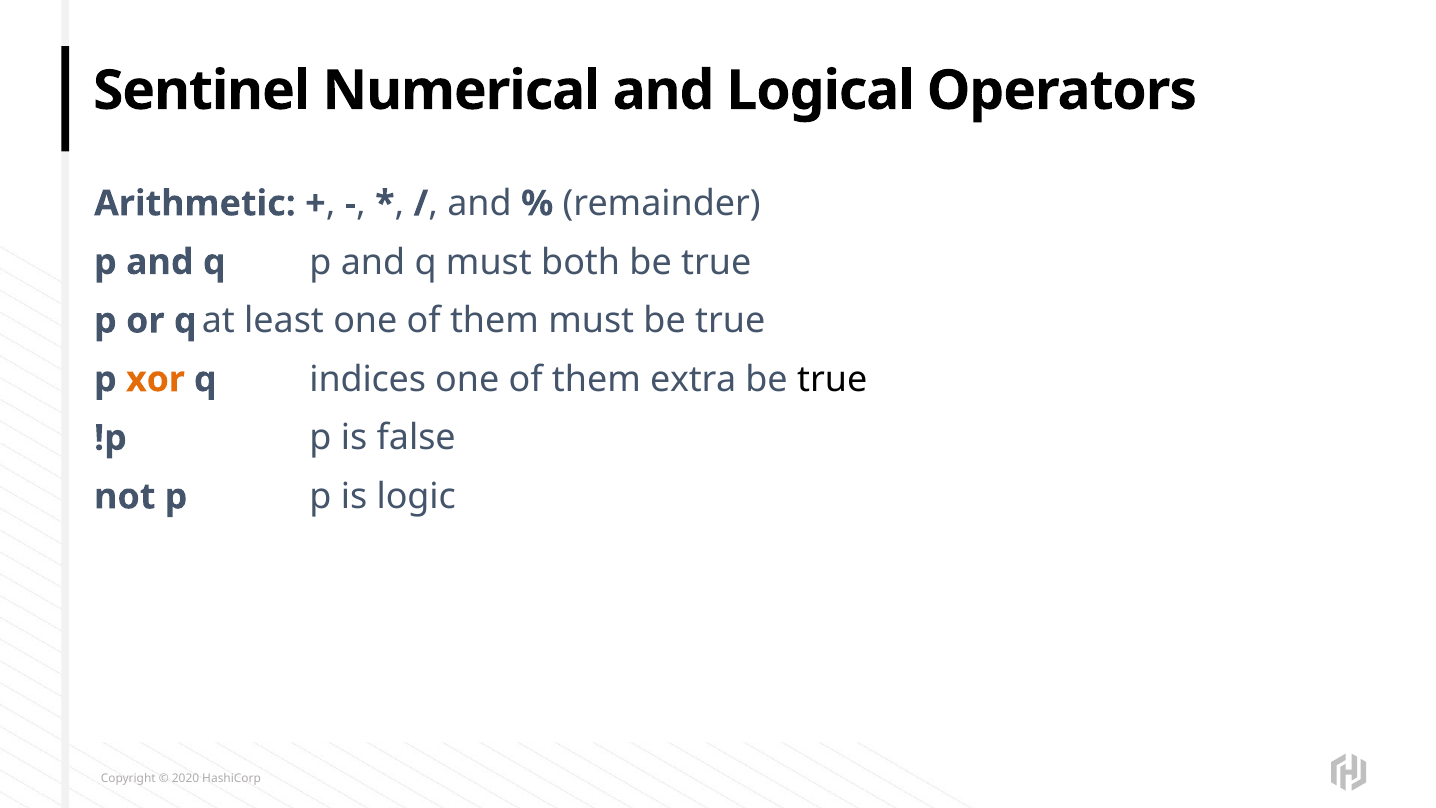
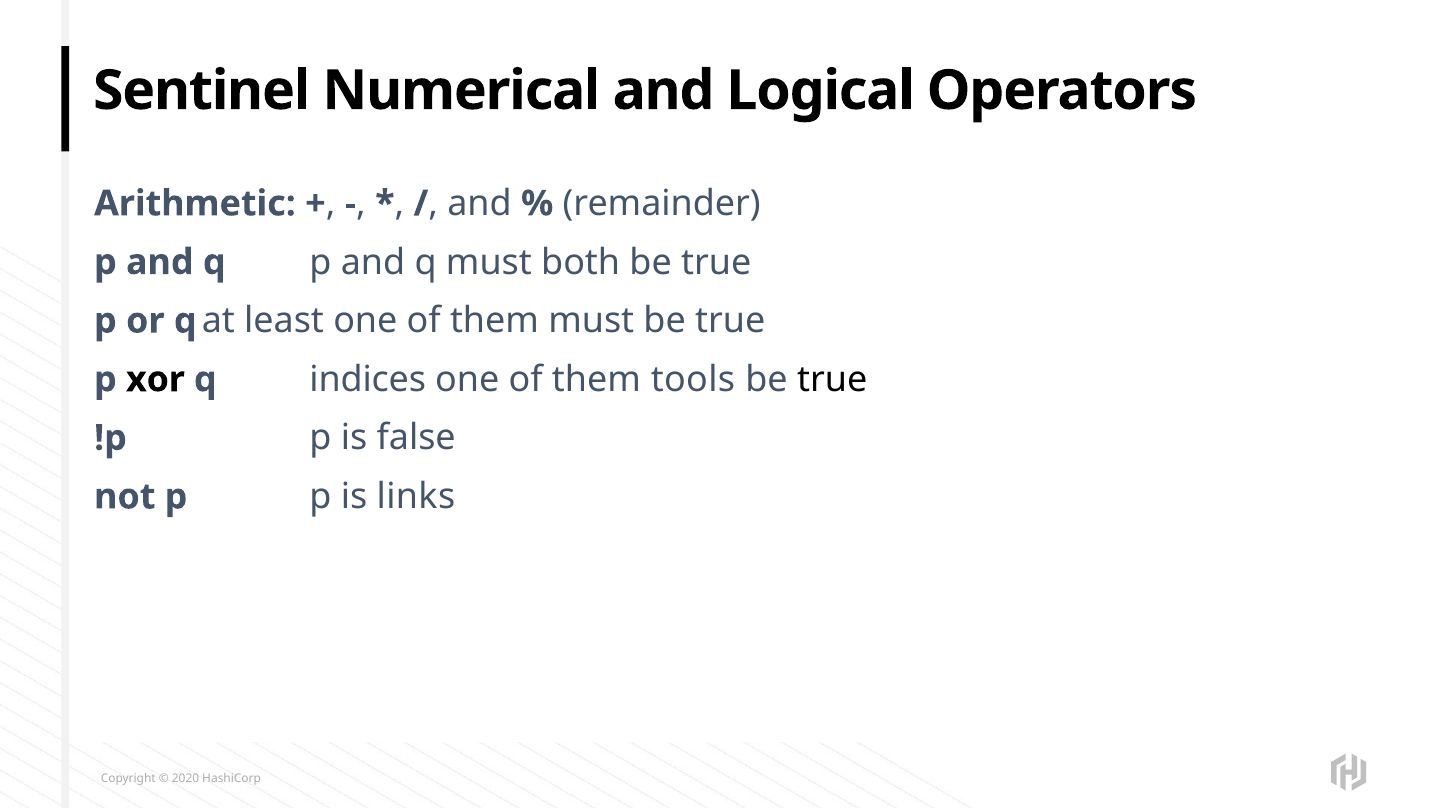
xor colour: orange -> black
extra: extra -> tools
logic: logic -> links
